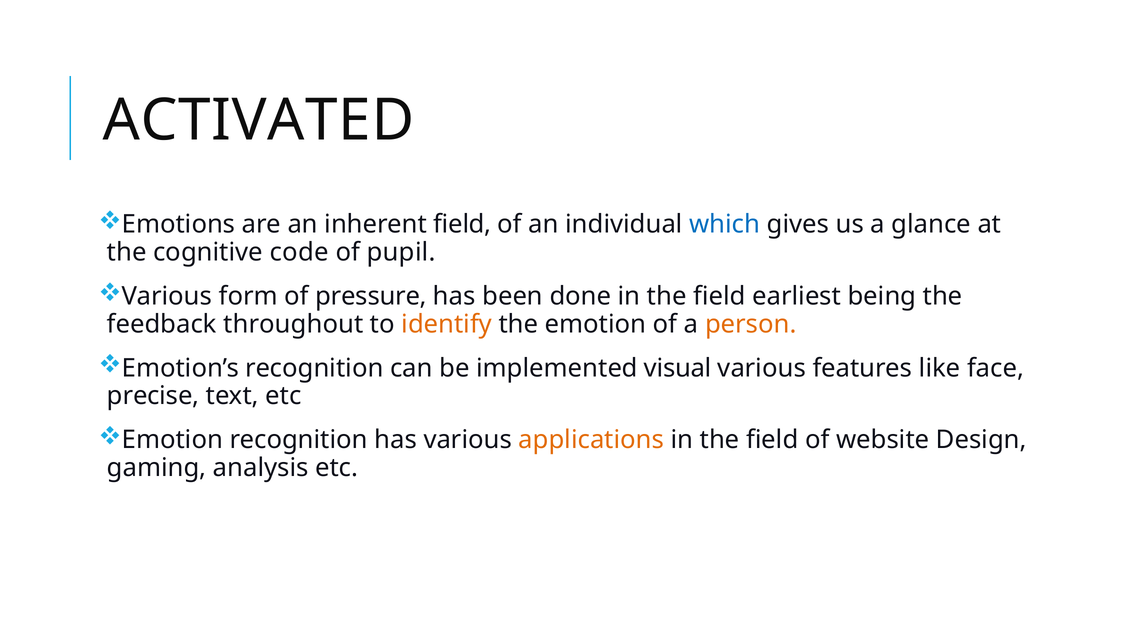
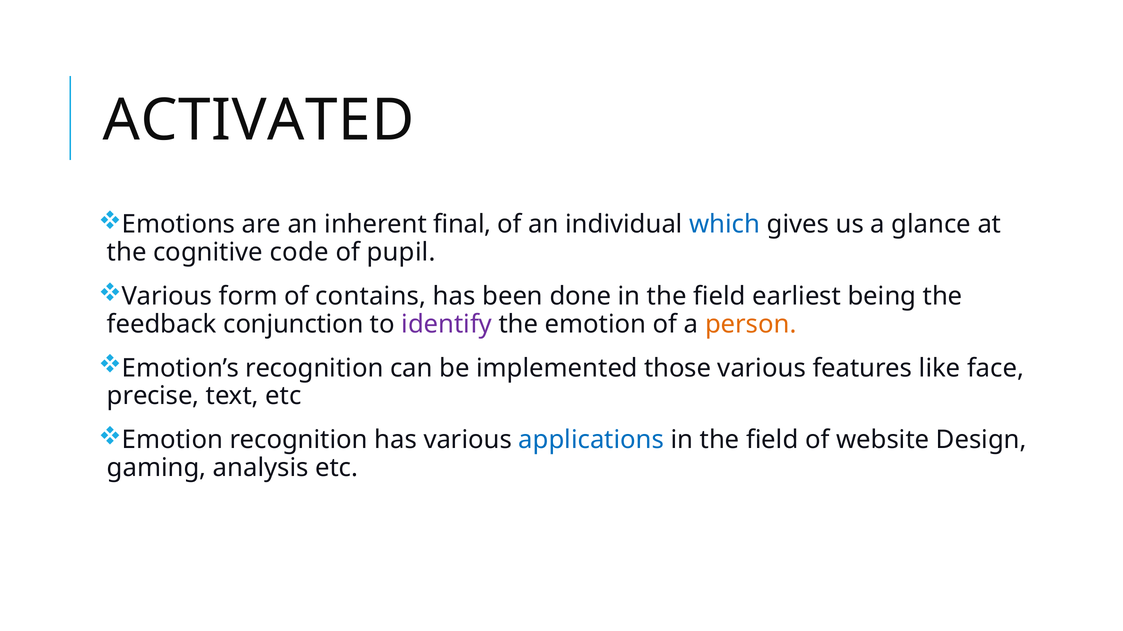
inherent field: field -> final
pressure: pressure -> contains
throughout: throughout -> conjunction
identify colour: orange -> purple
visual: visual -> those
applications colour: orange -> blue
